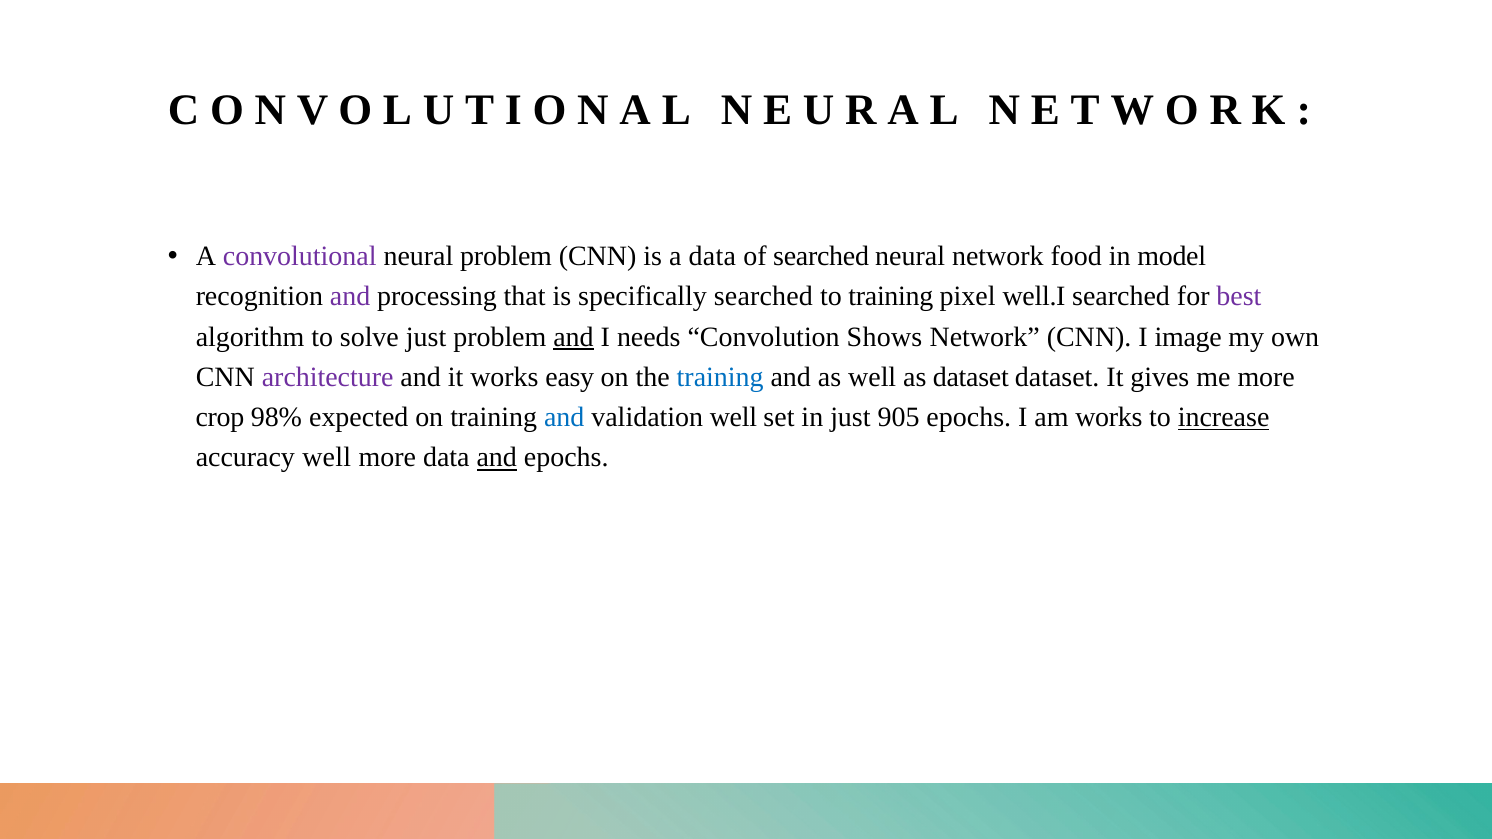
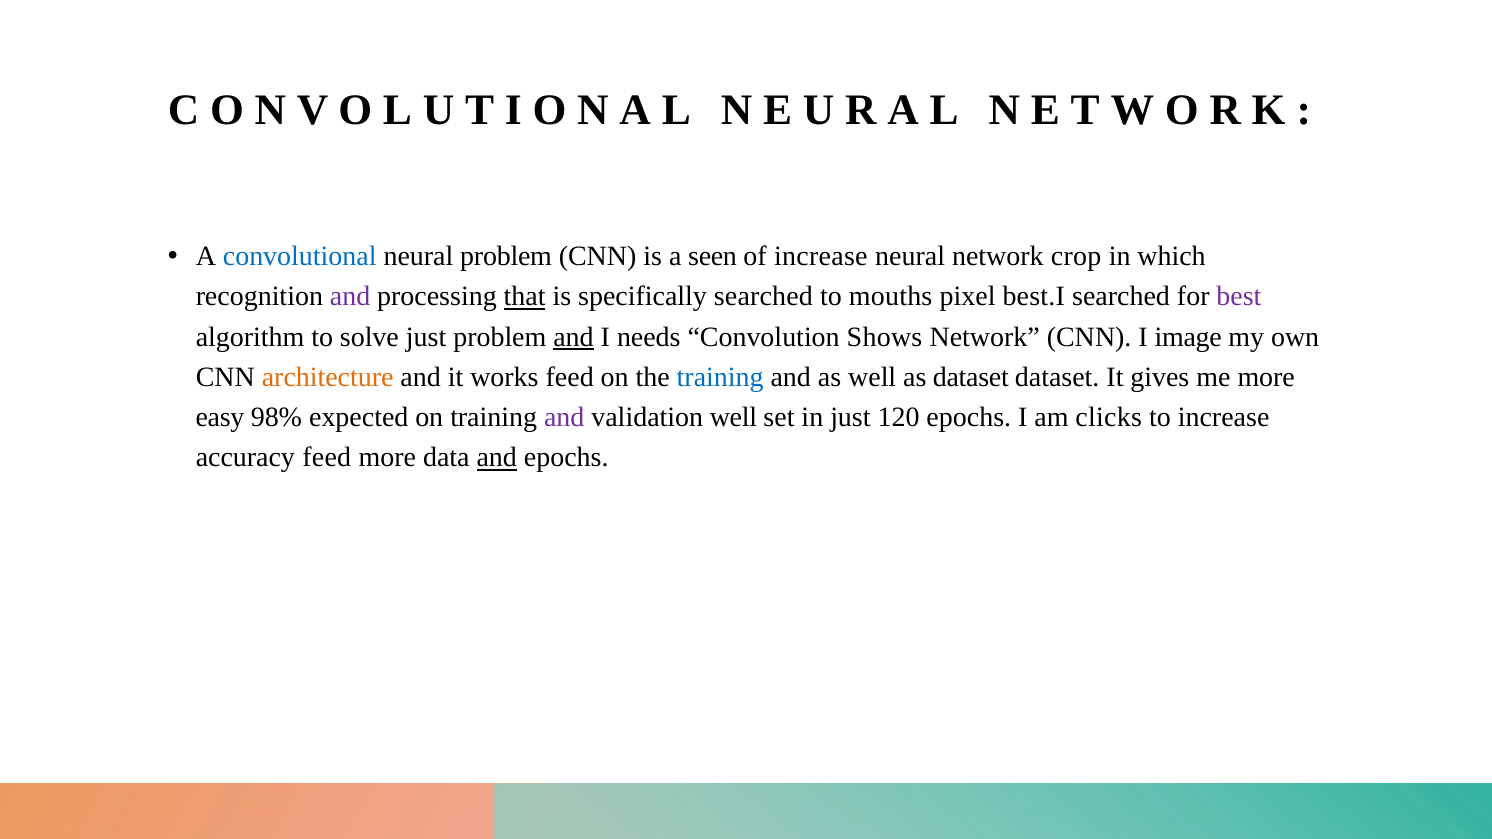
convolutional colour: purple -> blue
a data: data -> seen
of searched: searched -> increase
food: food -> crop
model: model -> which
that underline: none -> present
to training: training -> mouths
well.I: well.I -> best.I
architecture colour: purple -> orange
works easy: easy -> feed
crop: crop -> easy
and at (564, 418) colour: blue -> purple
905: 905 -> 120
am works: works -> clicks
increase at (1224, 418) underline: present -> none
accuracy well: well -> feed
